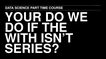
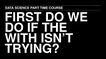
YOUR: YOUR -> FIRST
SERIES: SERIES -> TRYING
